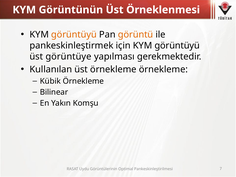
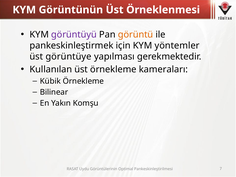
görüntüyü at (74, 34) colour: orange -> purple
için KYM görüntüyü: görüntüyü -> yöntemler
örnekleme örnekleme: örnekleme -> kameraları
